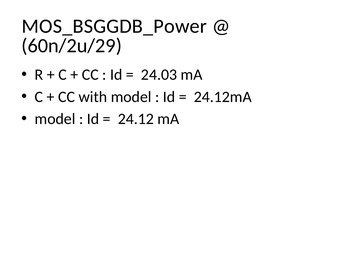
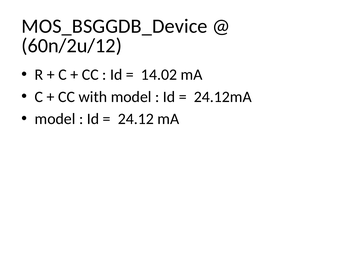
MOS_BSGGDB_Power: MOS_BSGGDB_Power -> MOS_BSGGDB_Device
60n/2u/29: 60n/2u/29 -> 60n/2u/12
24.03: 24.03 -> 14.02
